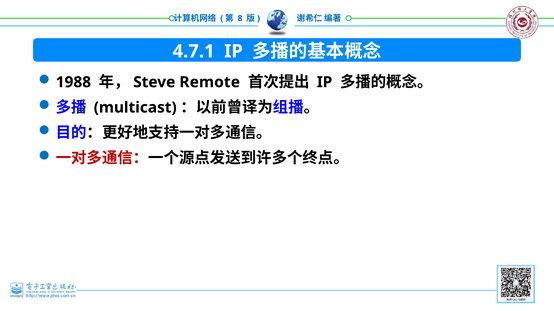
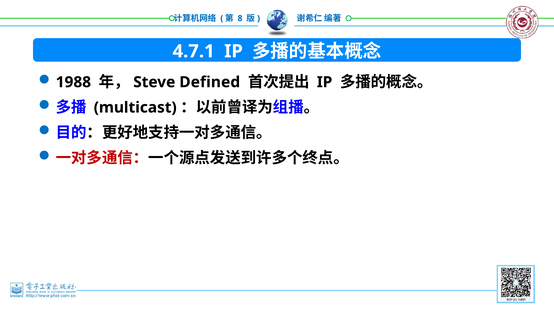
Remote: Remote -> Defined
